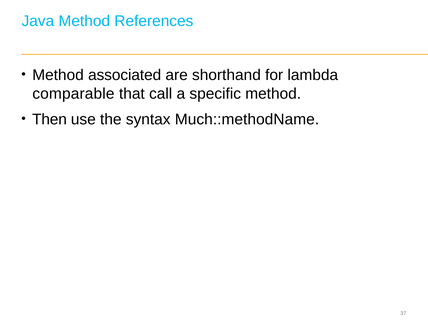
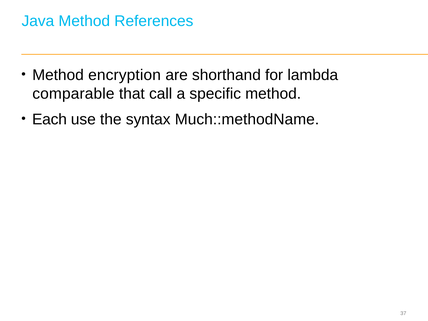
associated: associated -> encryption
Then: Then -> Each
